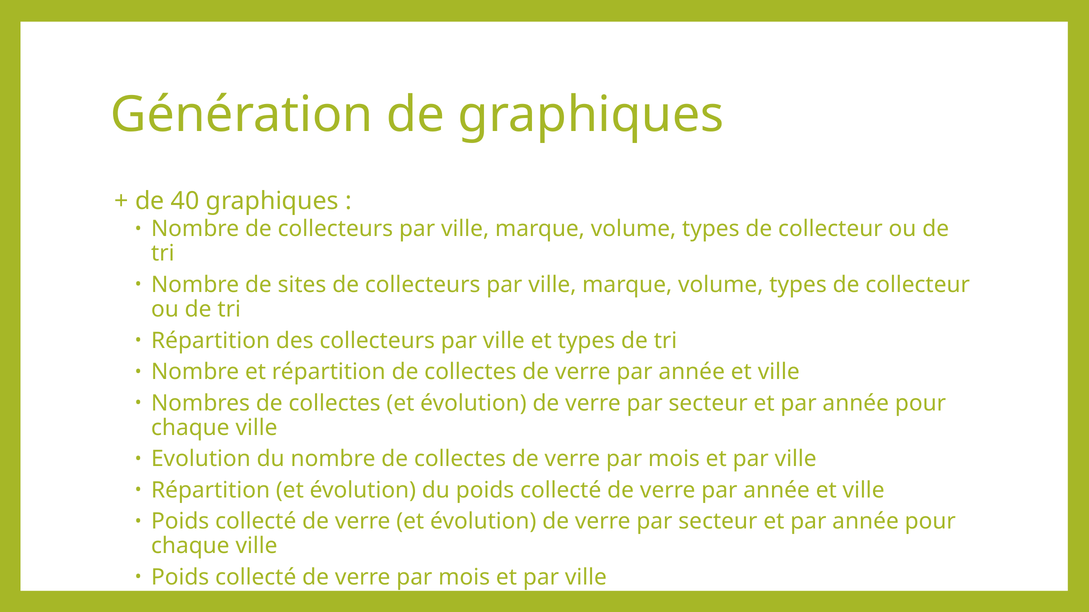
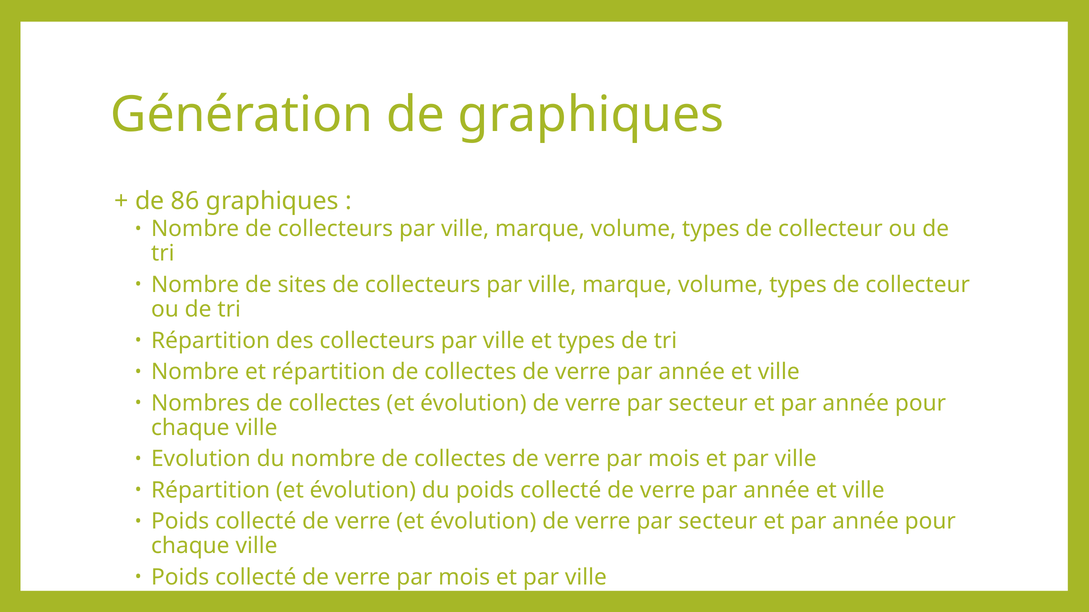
40: 40 -> 86
